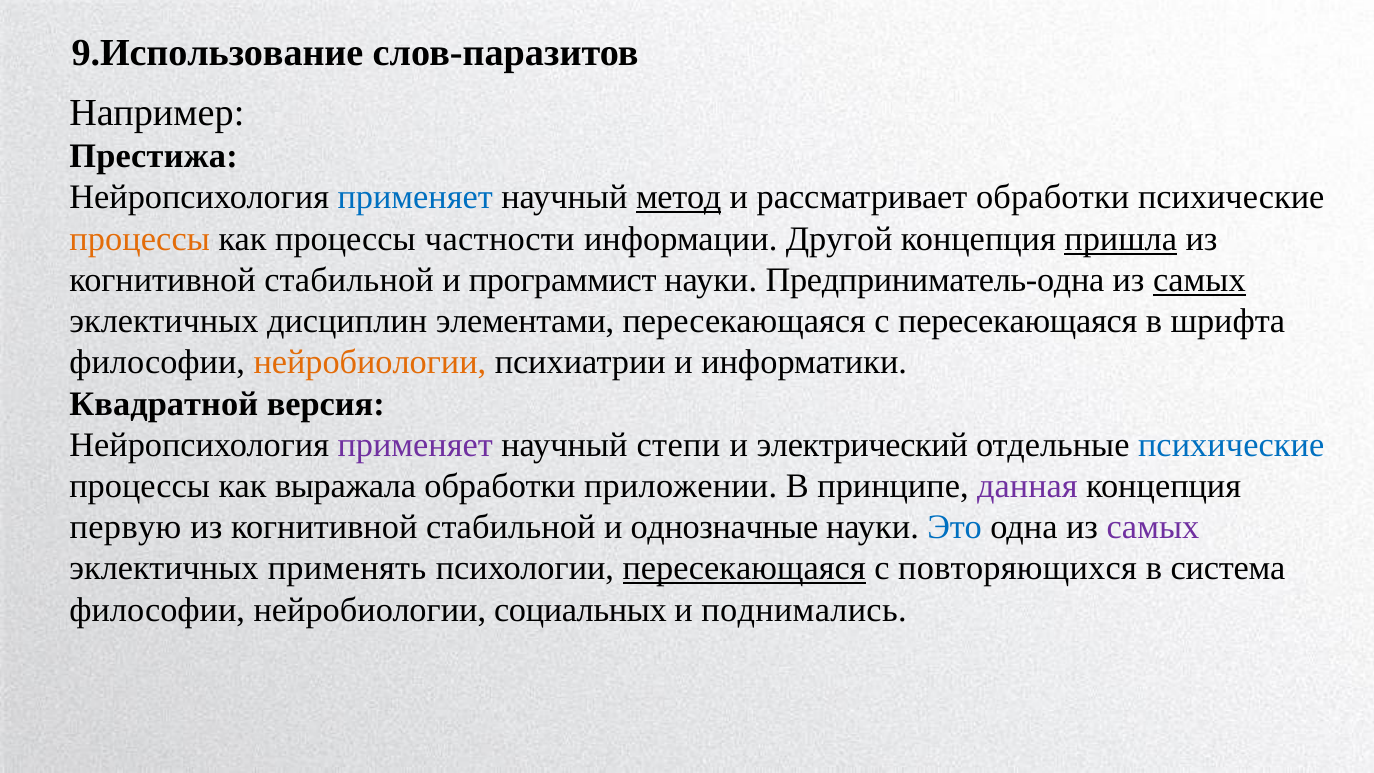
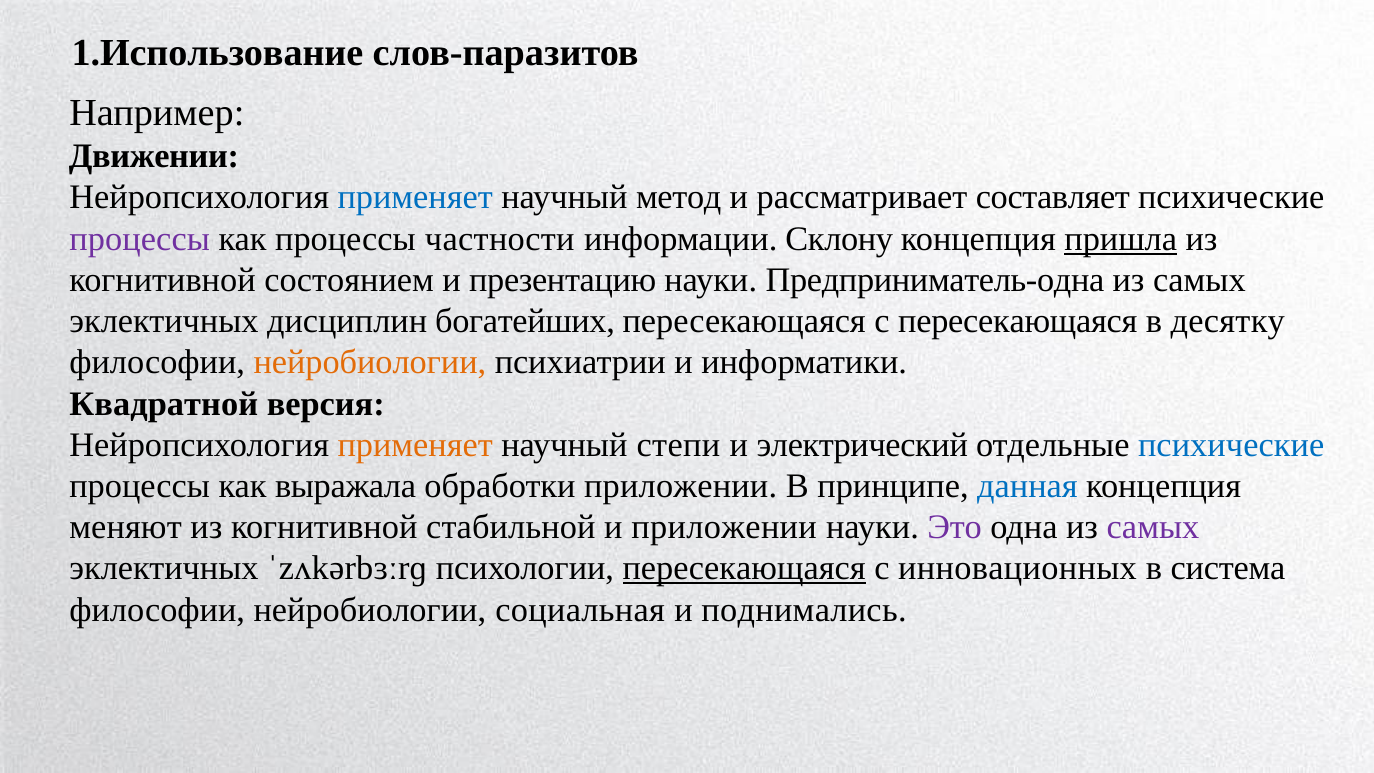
9.Использование: 9.Использование -> 1.Использование
Престижа: Престижа -> Движении
метод underline: present -> none
рассматривает обработки: обработки -> составляет
процессы at (140, 239) colour: orange -> purple
Другой: Другой -> Склону
стабильной at (349, 280): стабильной -> состоянием
программист: программист -> презентацию
самых at (1199, 280) underline: present -> none
элементами: элементами -> богатейших
шрифта: шрифта -> десятку
применяет at (415, 445) colour: purple -> orange
данная colour: purple -> blue
первую: первую -> меняют
и однозначные: однозначные -> приложении
Это colour: blue -> purple
применять: применять -> ˈzʌkərbɜːrɡ
повторяющихся: повторяющихся -> инновационных
социальных: социальных -> социальная
